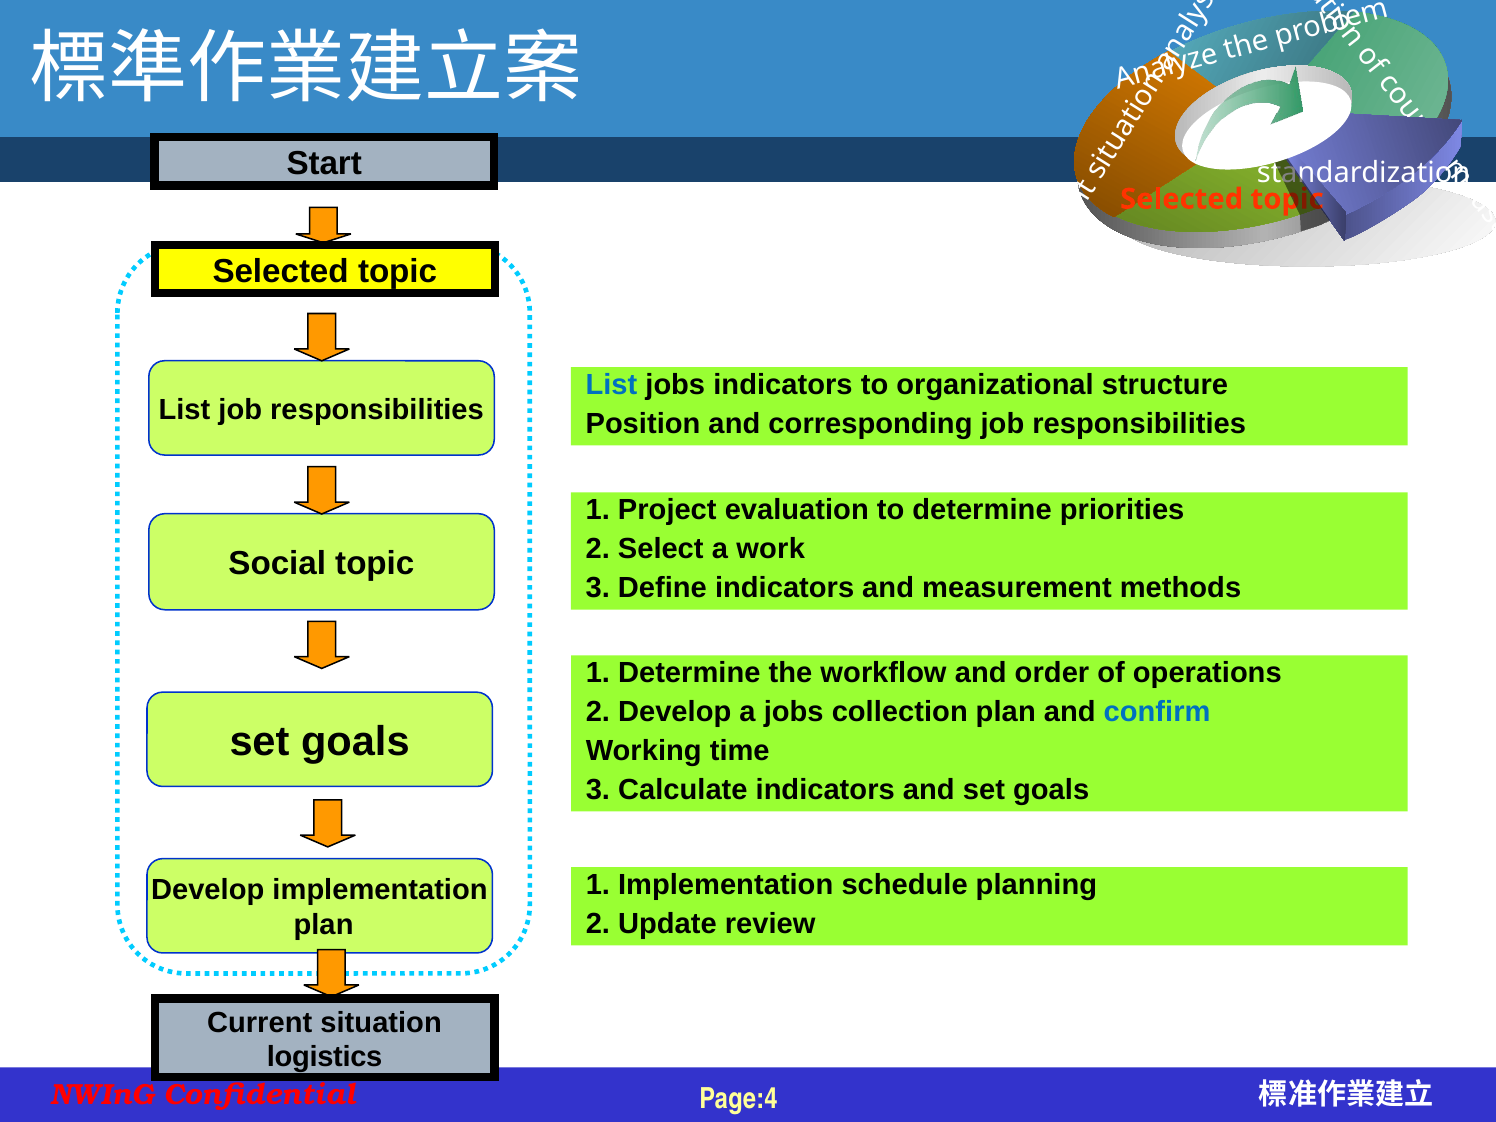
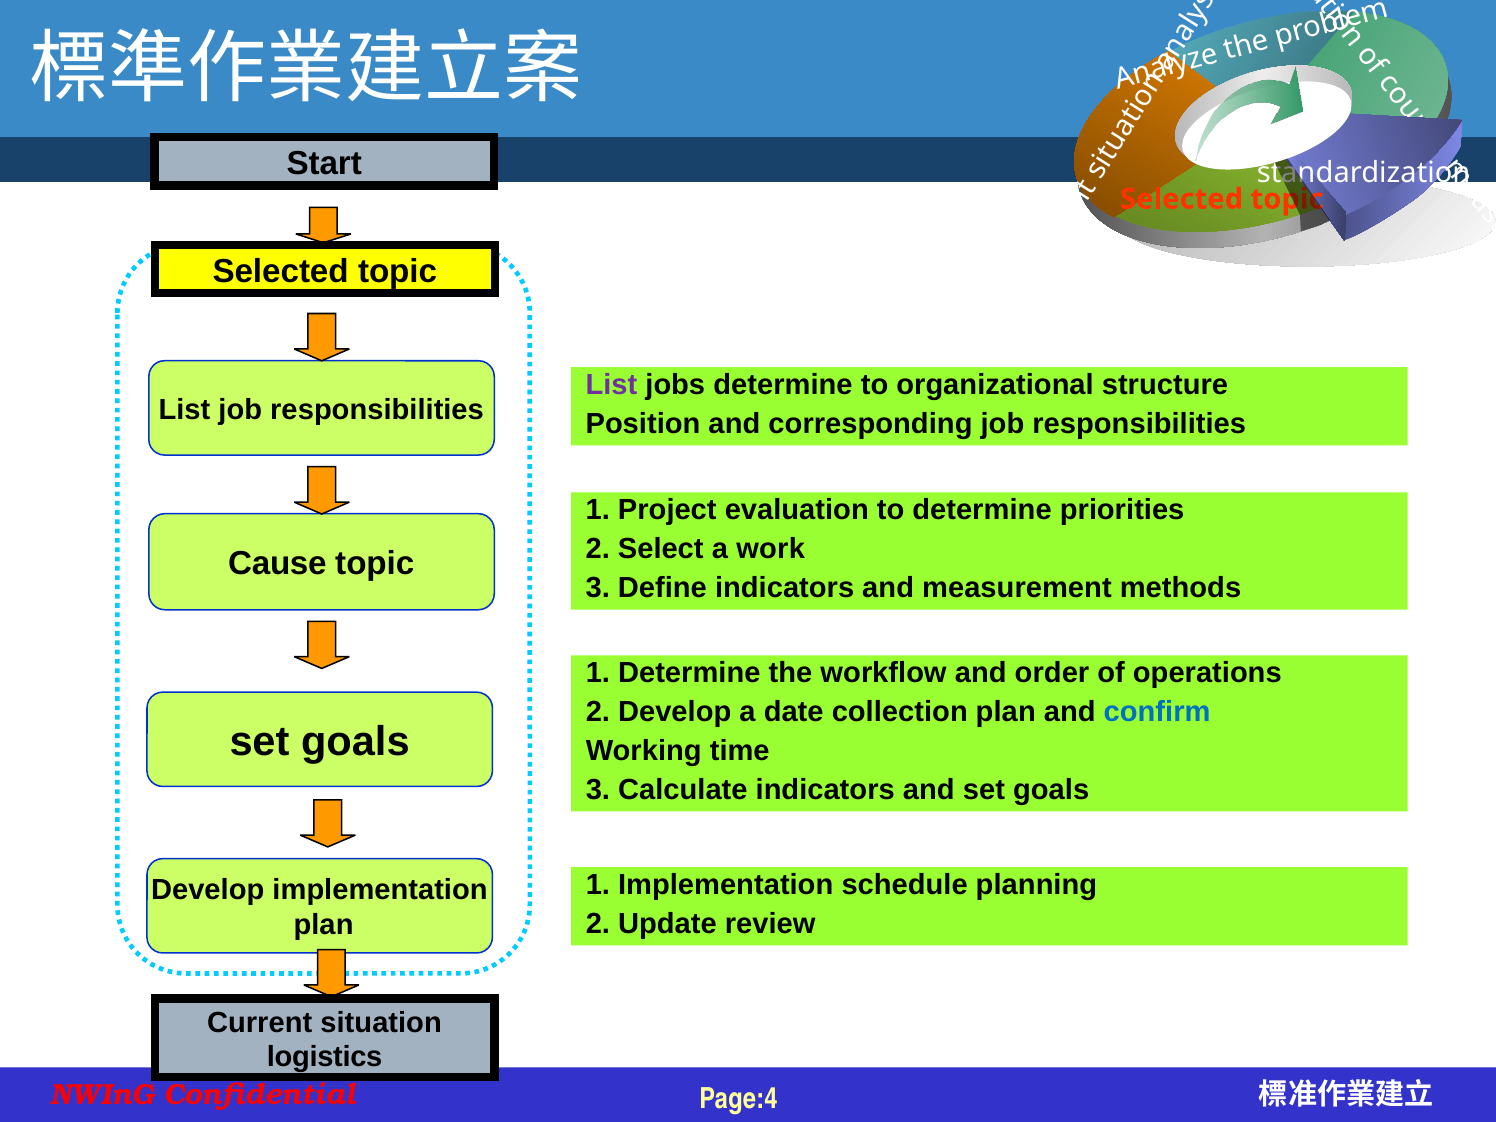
List at (611, 384) colour: blue -> purple
jobs indicators: indicators -> determine
Social: Social -> Cause
a jobs: jobs -> date
